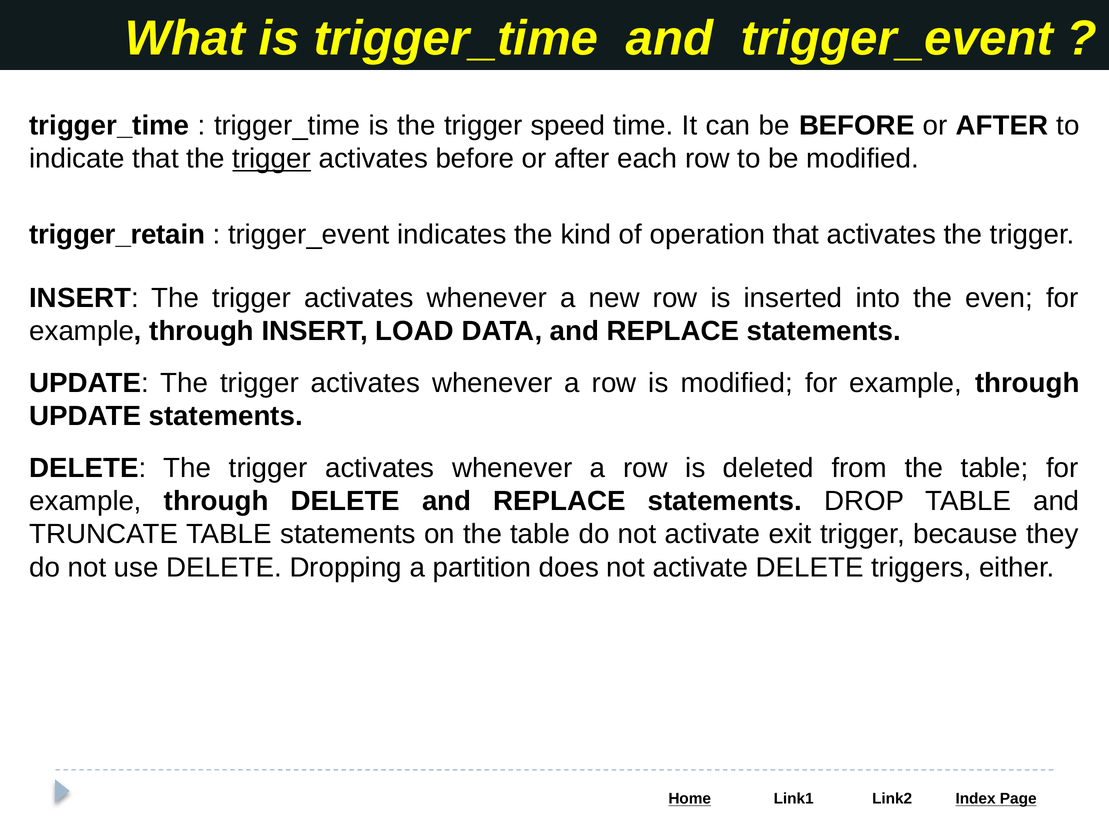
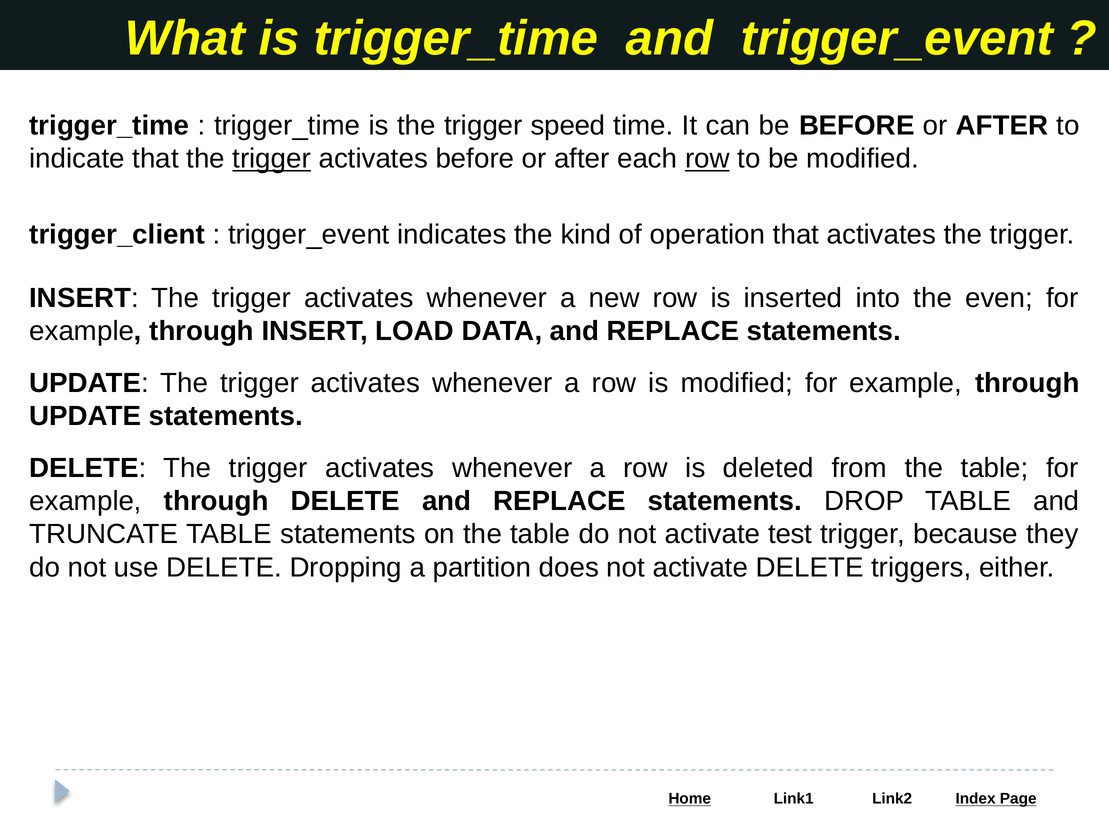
row at (707, 159) underline: none -> present
trigger_retain: trigger_retain -> trigger_client
exit: exit -> test
